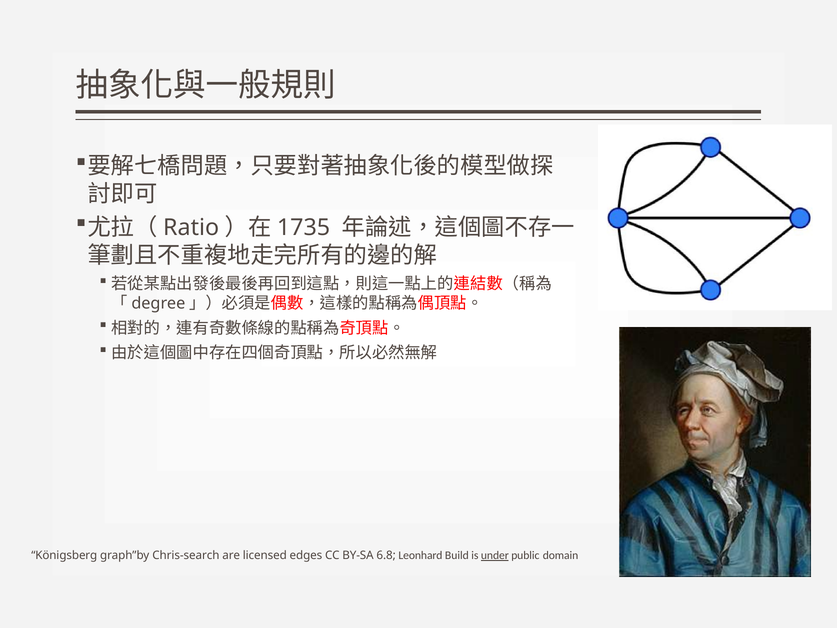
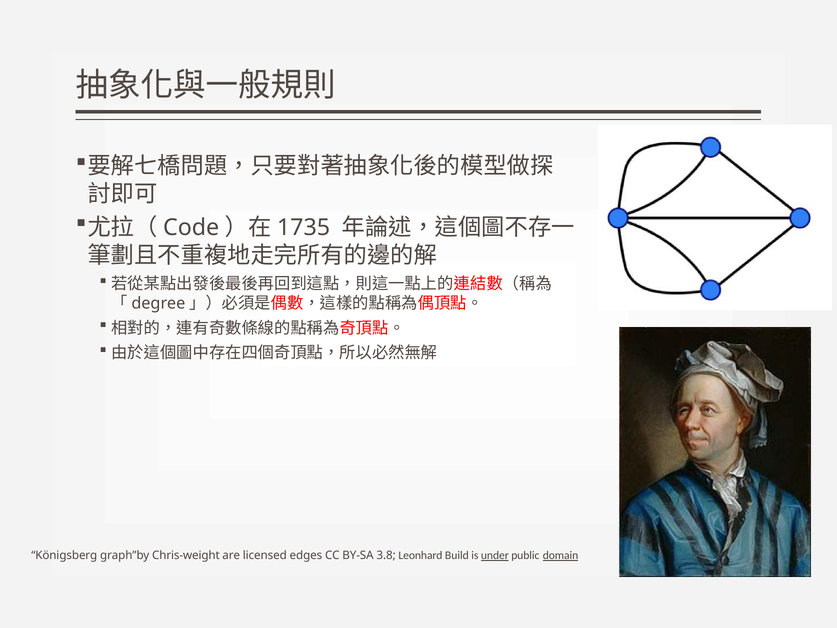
Ratio: Ratio -> Code
Chris-search: Chris-search -> Chris-weight
6.8: 6.8 -> 3.8
domain underline: none -> present
